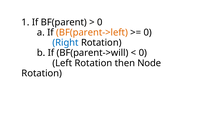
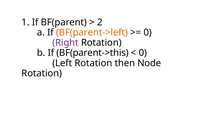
0 at (100, 22): 0 -> 2
Right colour: blue -> purple
BF(parent->will: BF(parent->will -> BF(parent->this
